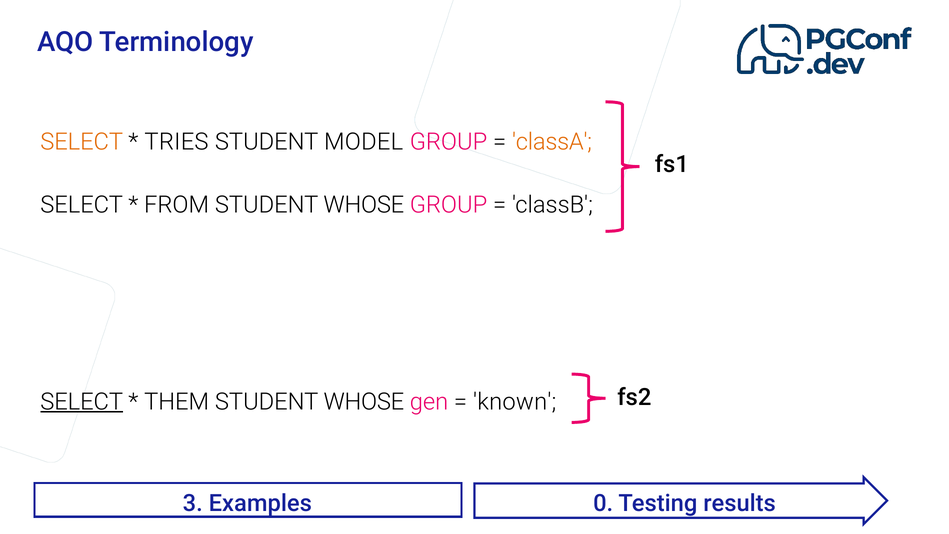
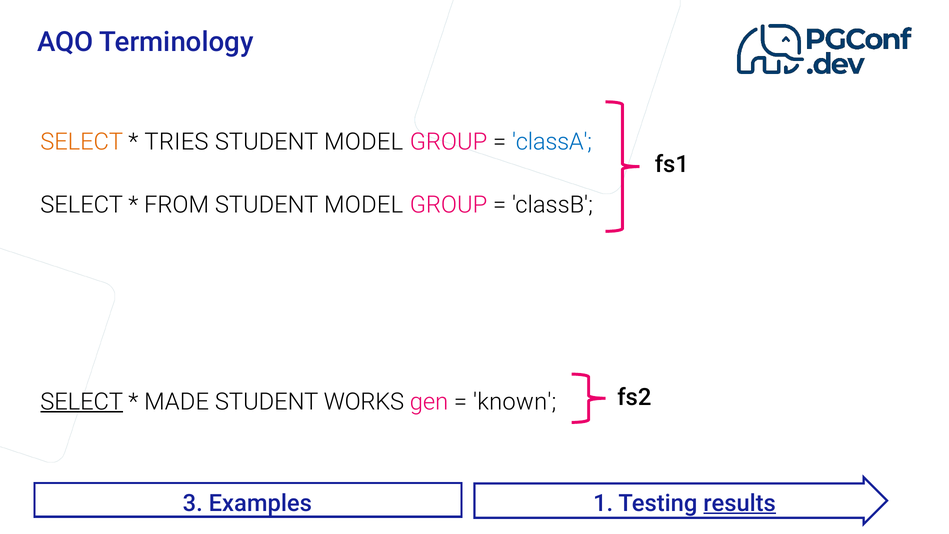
classA colour: orange -> blue
FROM STUDENT WHOSE: WHOSE -> MODEL
THEM: THEM -> MADE
WHOSE at (364, 402): WHOSE -> WORKS
0: 0 -> 1
results underline: none -> present
